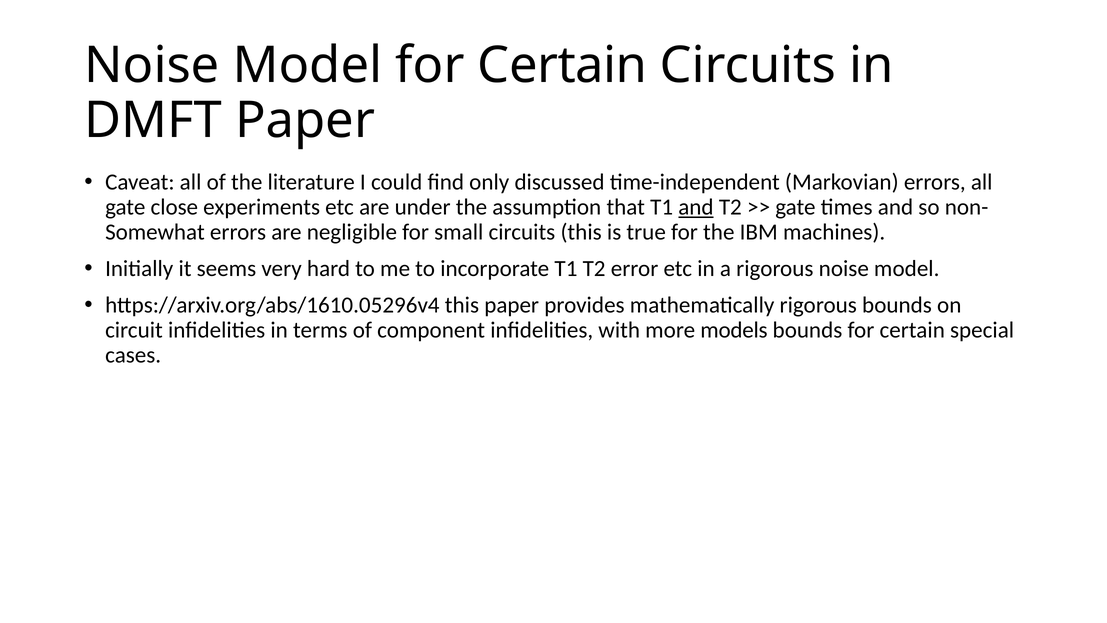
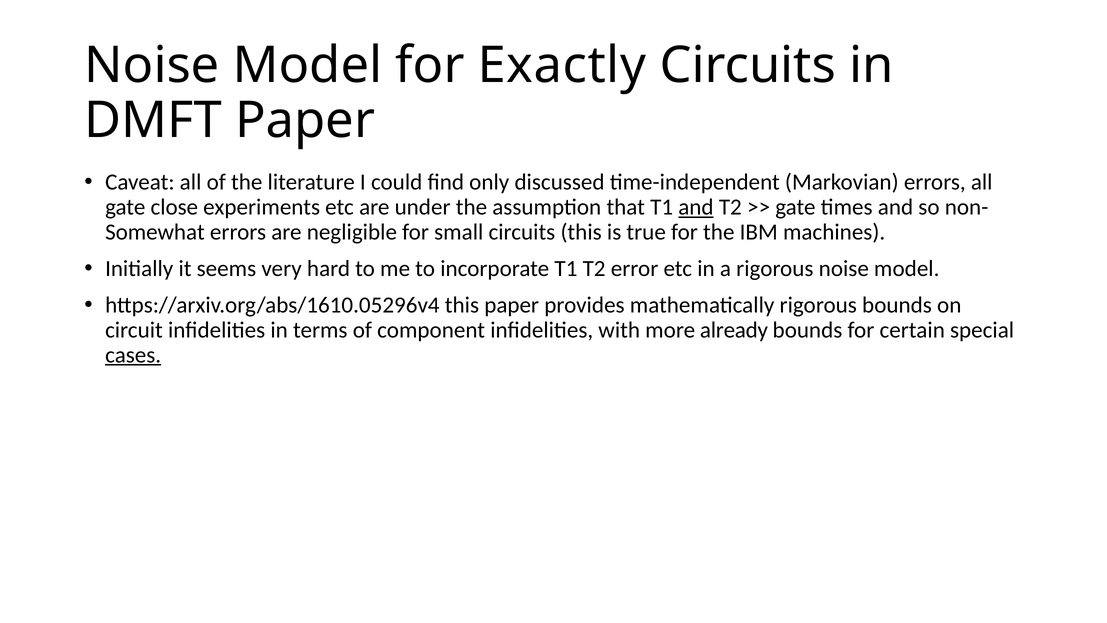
Model for Certain: Certain -> Exactly
models: models -> already
cases underline: none -> present
